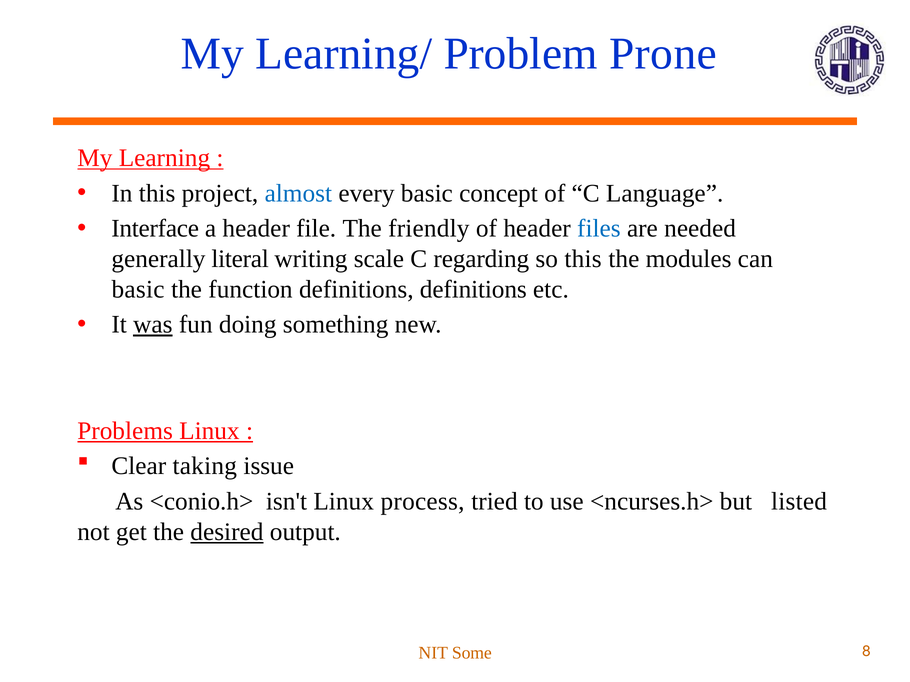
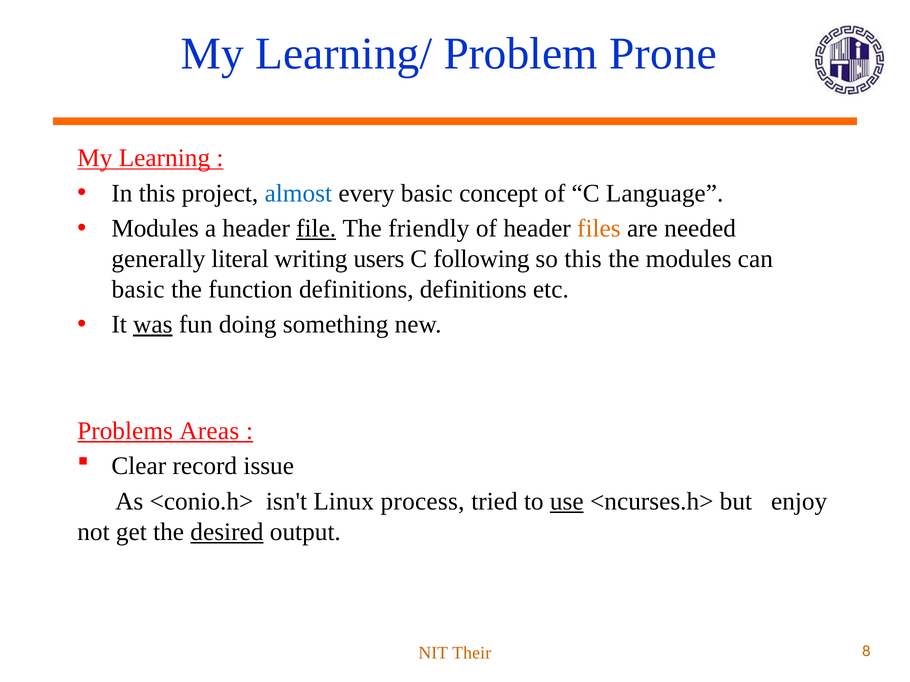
Interface at (155, 229): Interface -> Modules
file underline: none -> present
files colour: blue -> orange
scale: scale -> users
regarding: regarding -> following
Problems Linux: Linux -> Areas
taking: taking -> record
use underline: none -> present
listed: listed -> enjoy
Some: Some -> Their
